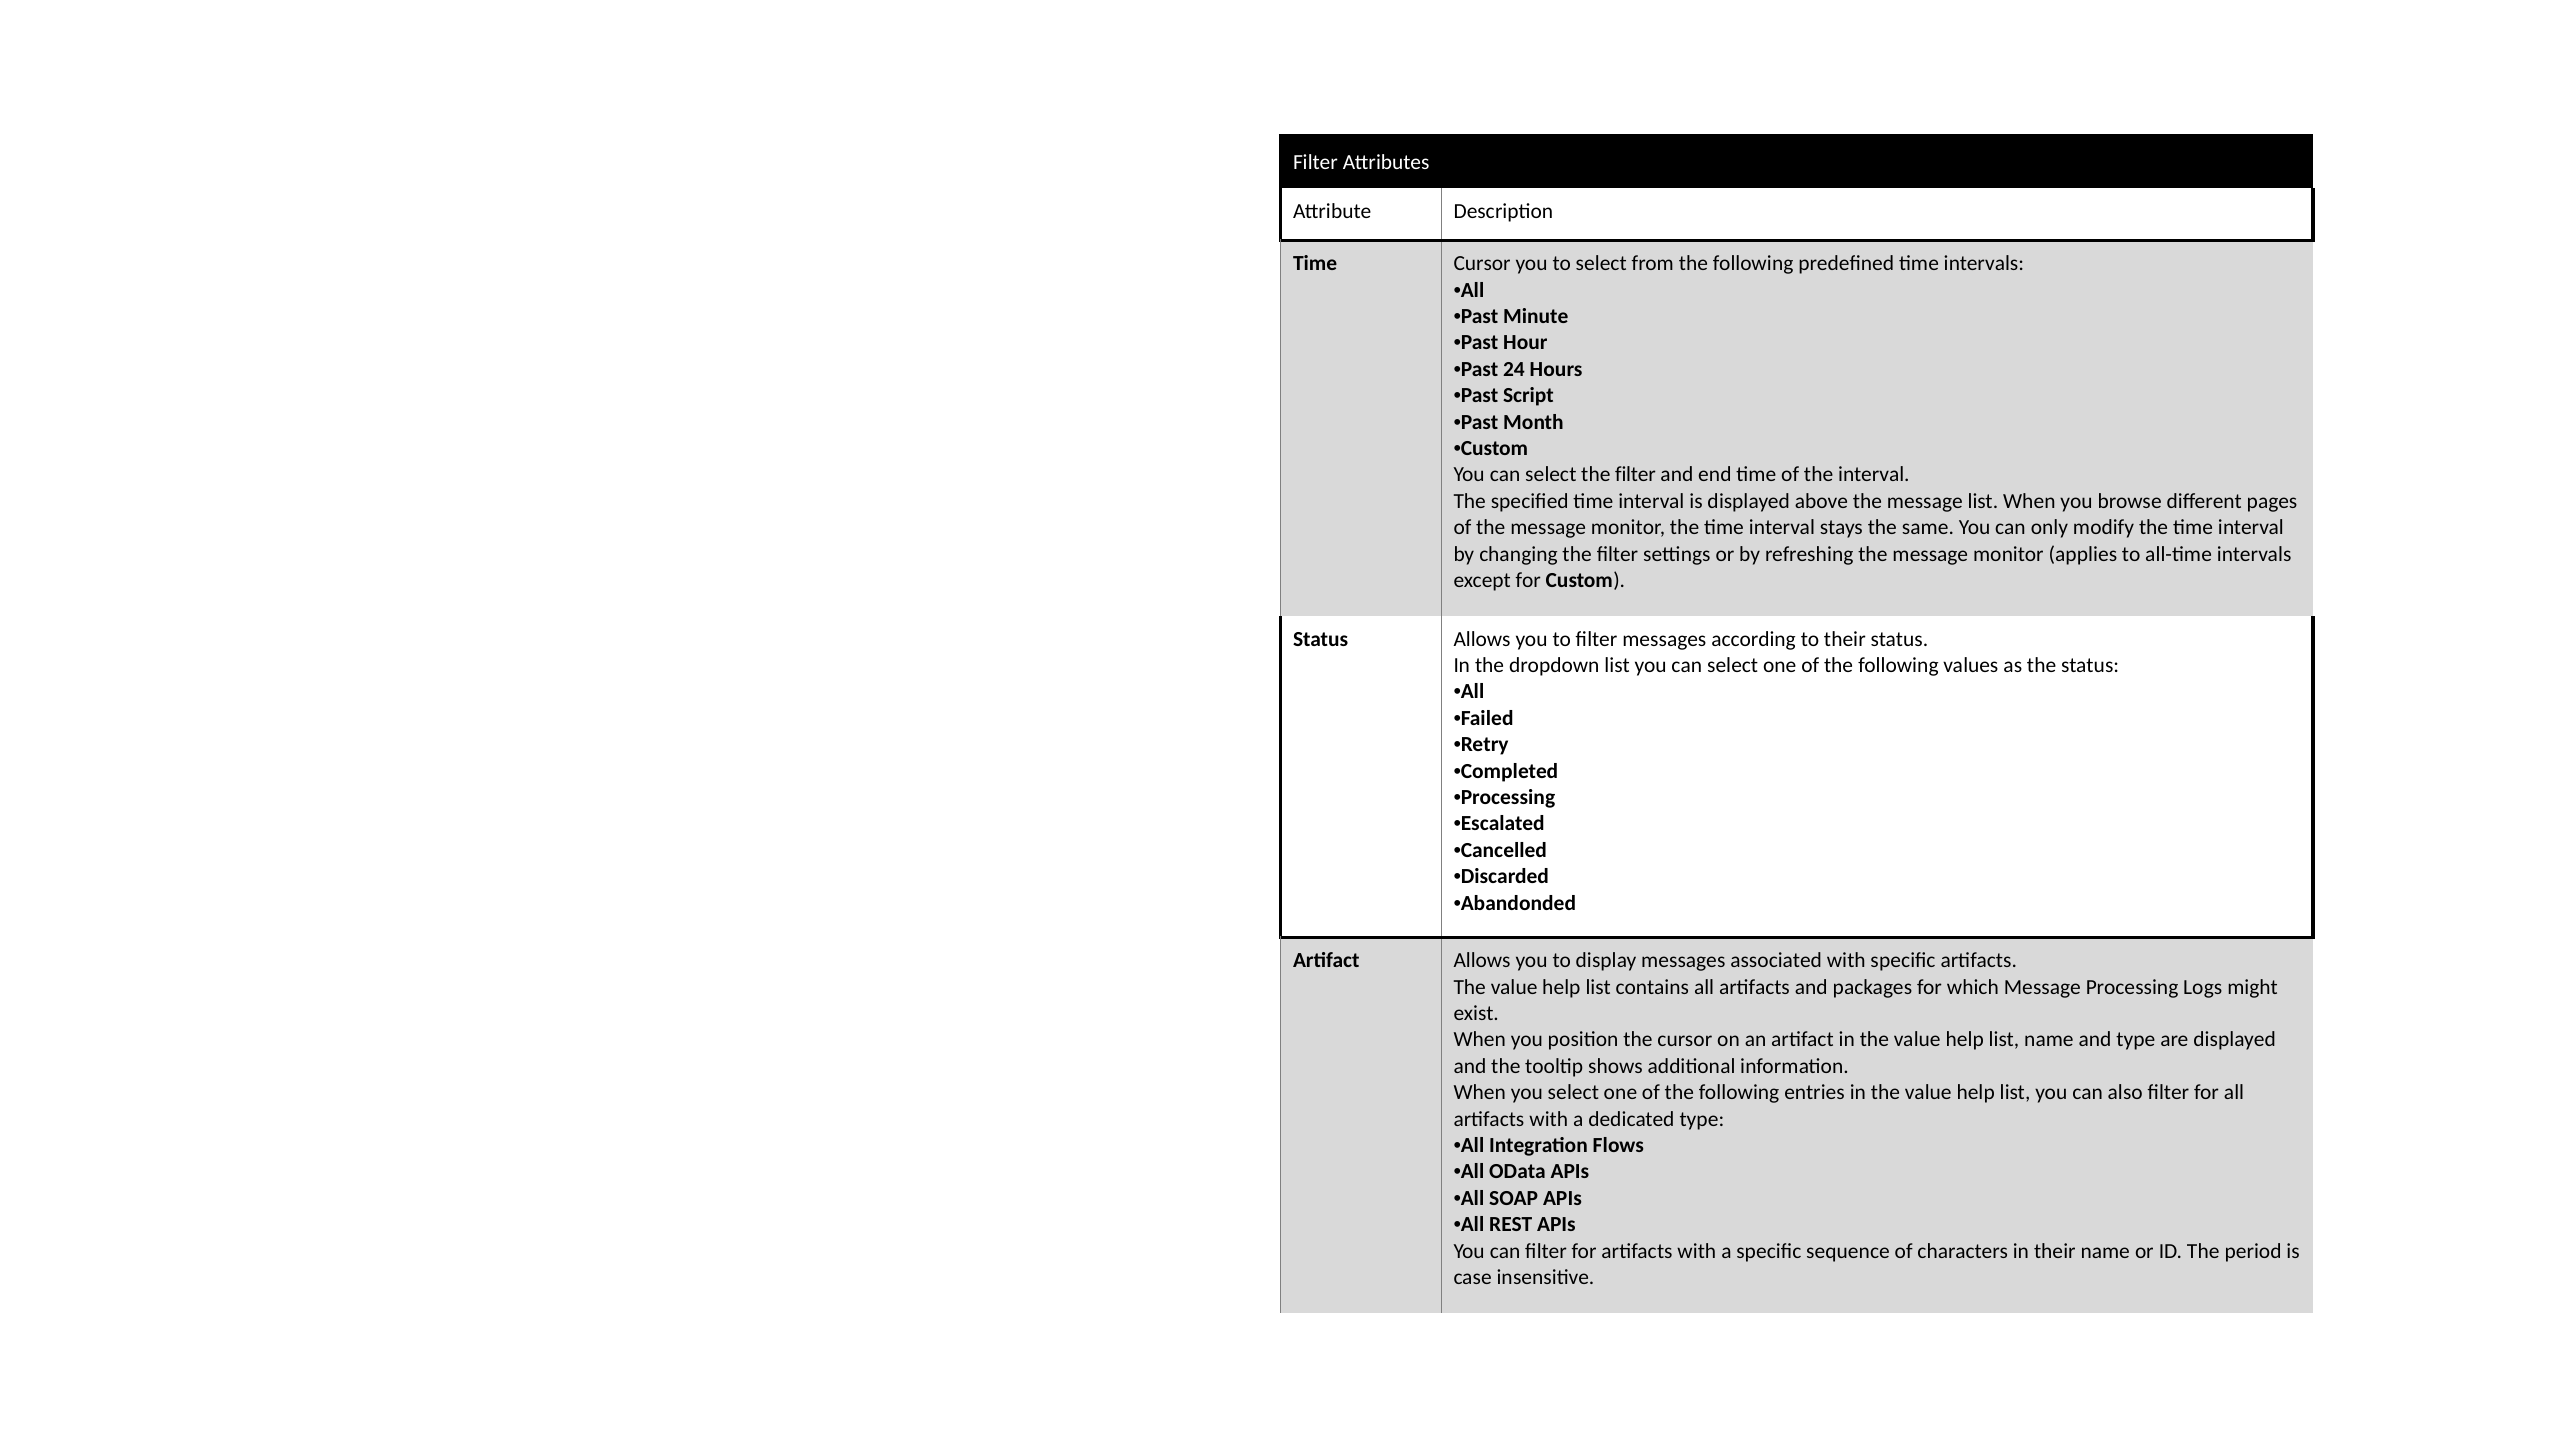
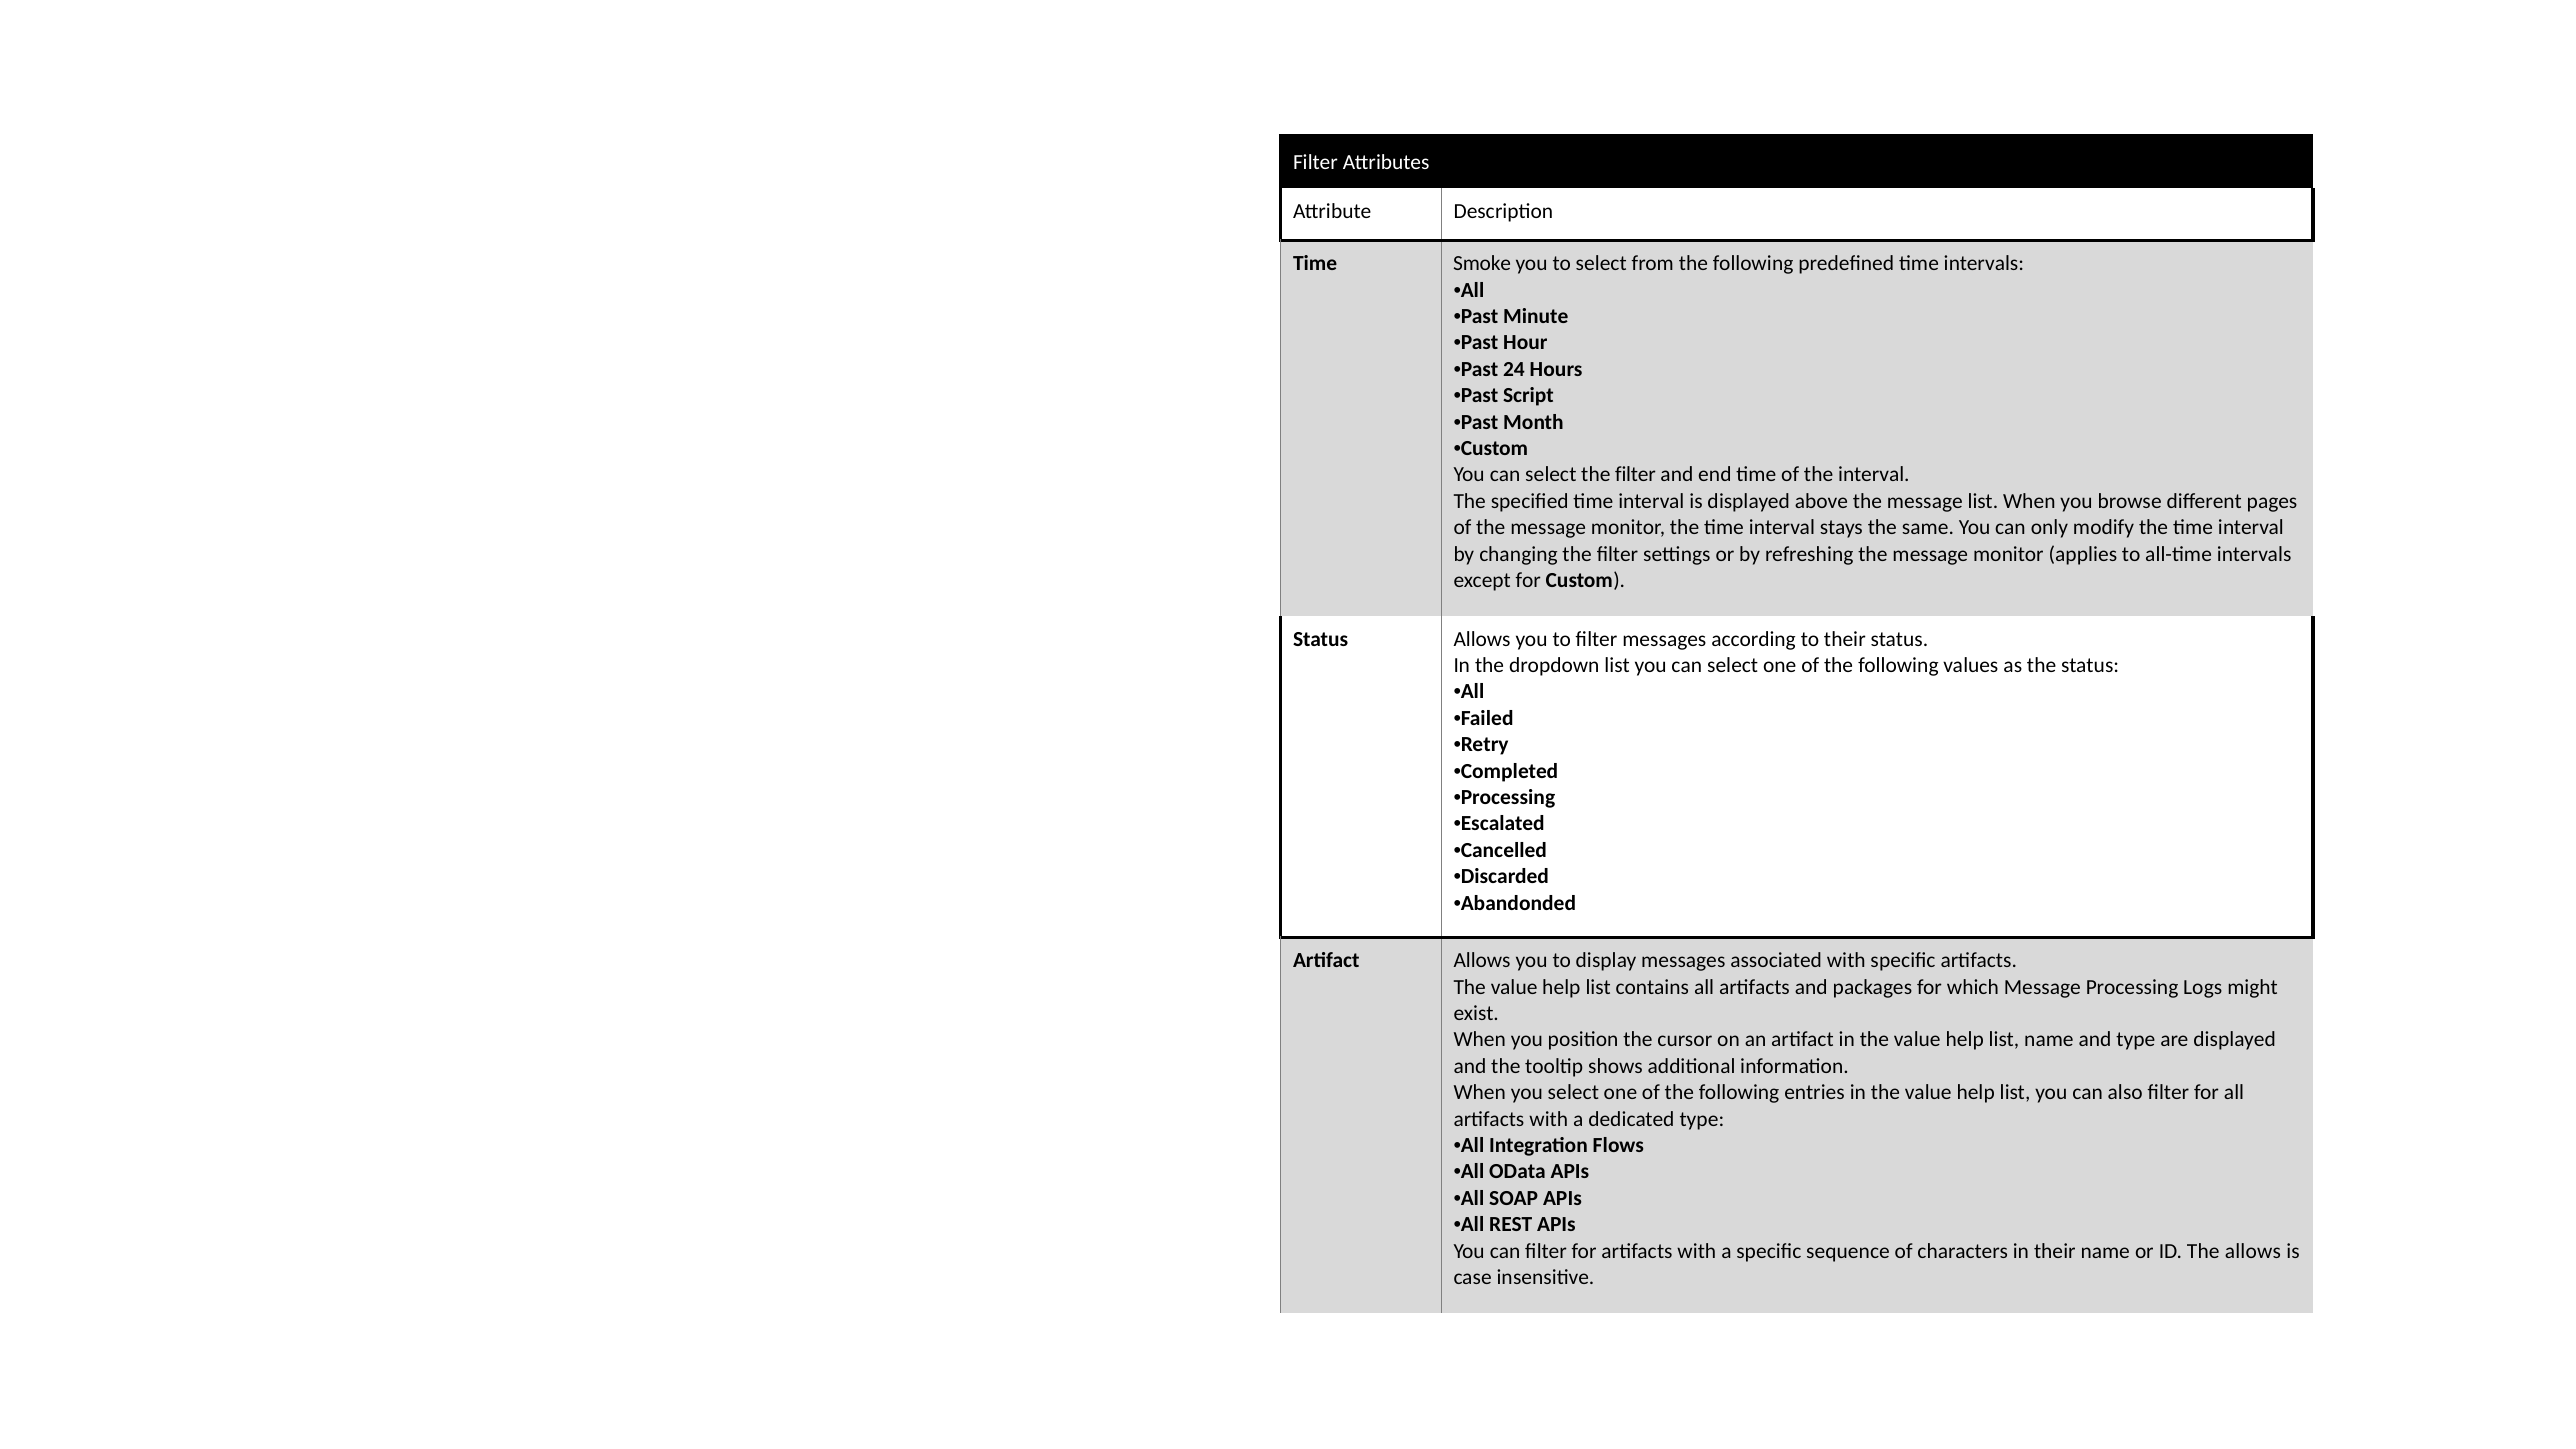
Time Cursor: Cursor -> Smoke
The period: period -> allows
